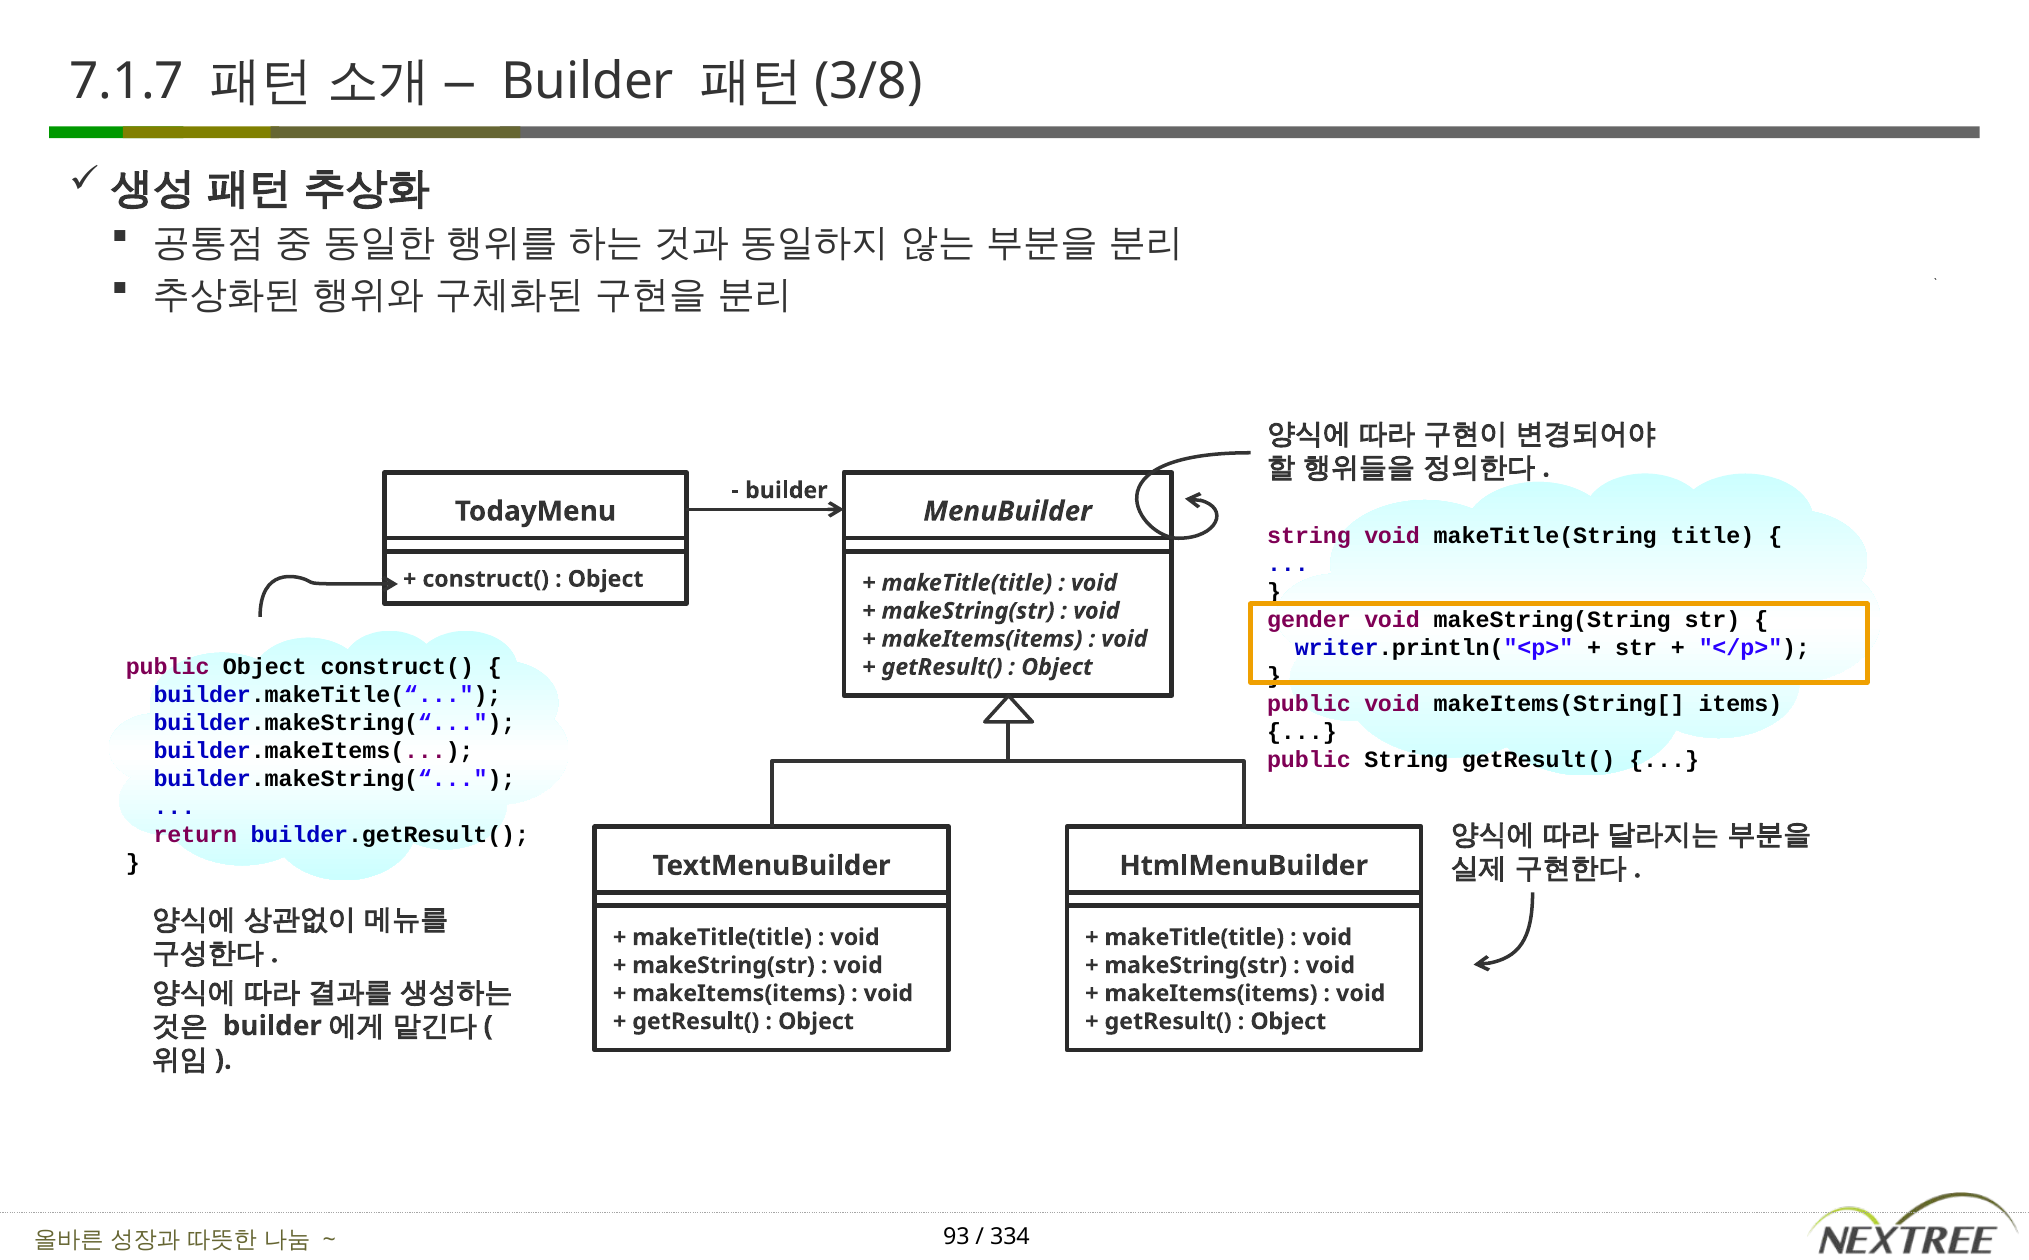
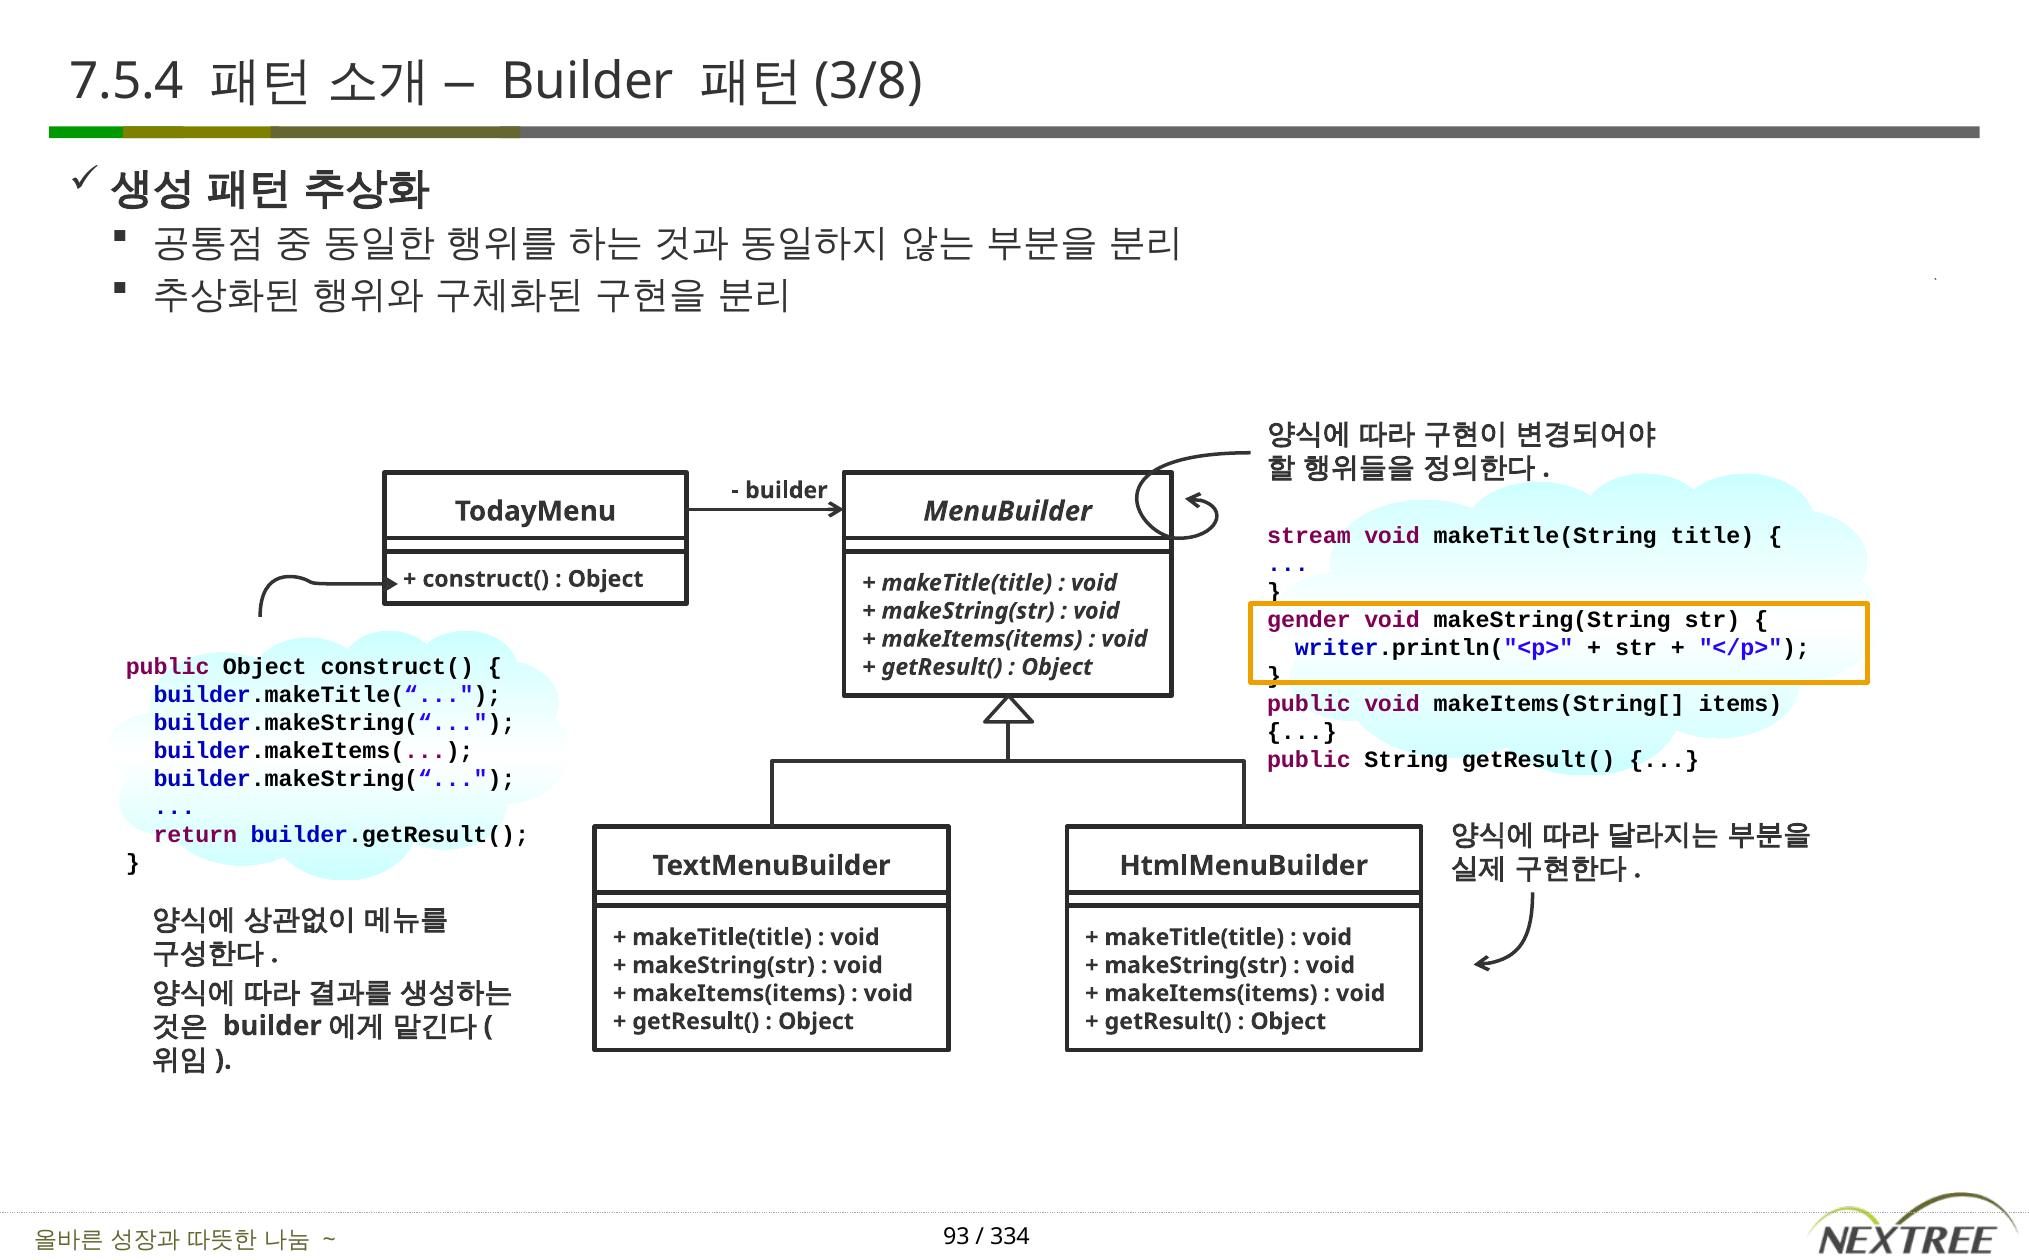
7.1.7: 7.1.7 -> 7.5.4
string at (1309, 535): string -> stream
